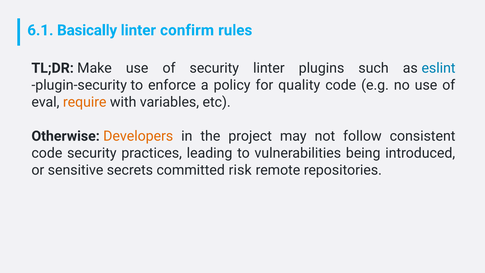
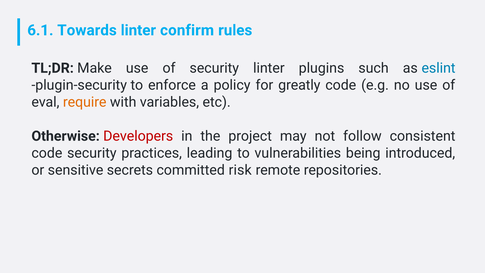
Basically: Basically -> Towards
quality: quality -> greatly
Developers colour: orange -> red
